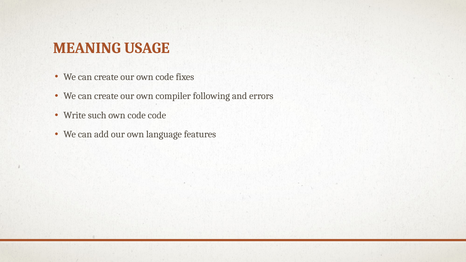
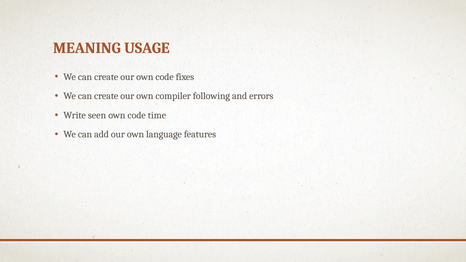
such: such -> seen
code code: code -> time
